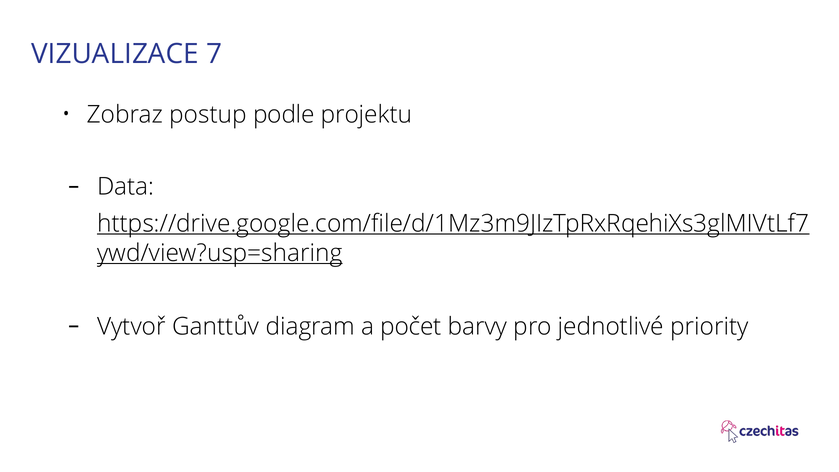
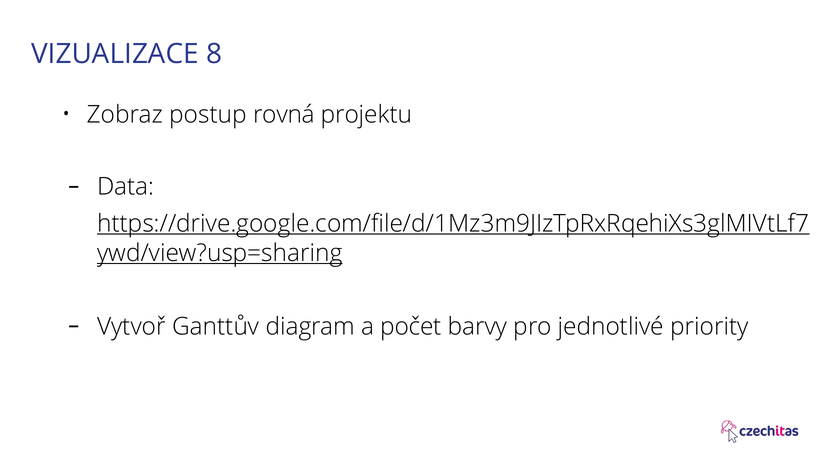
7: 7 -> 8
podle: podle -> rovná
